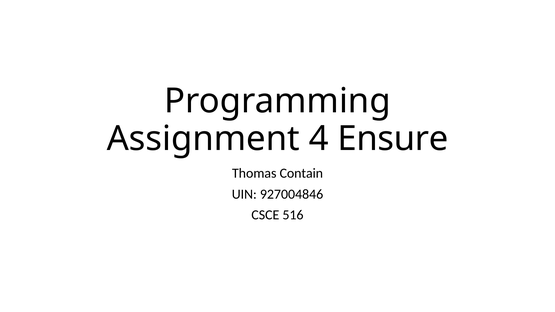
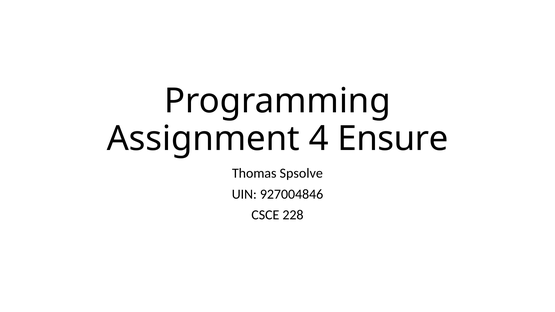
Contain: Contain -> Spsolve
516: 516 -> 228
